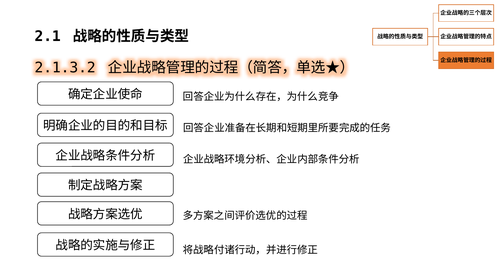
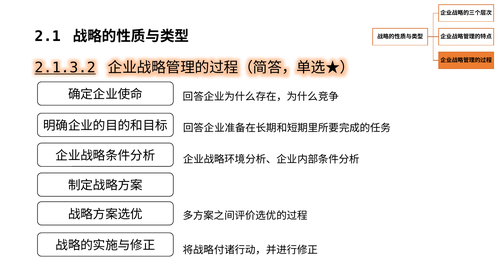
2.1.3.2 underline: none -> present
